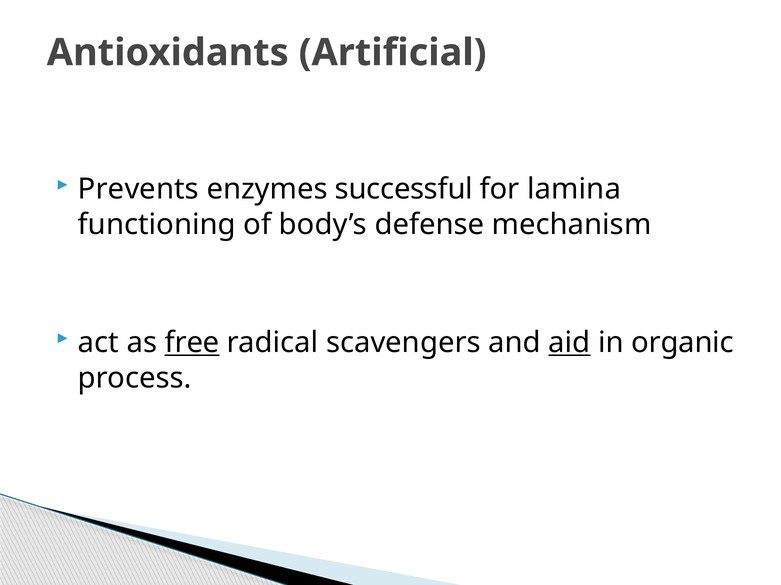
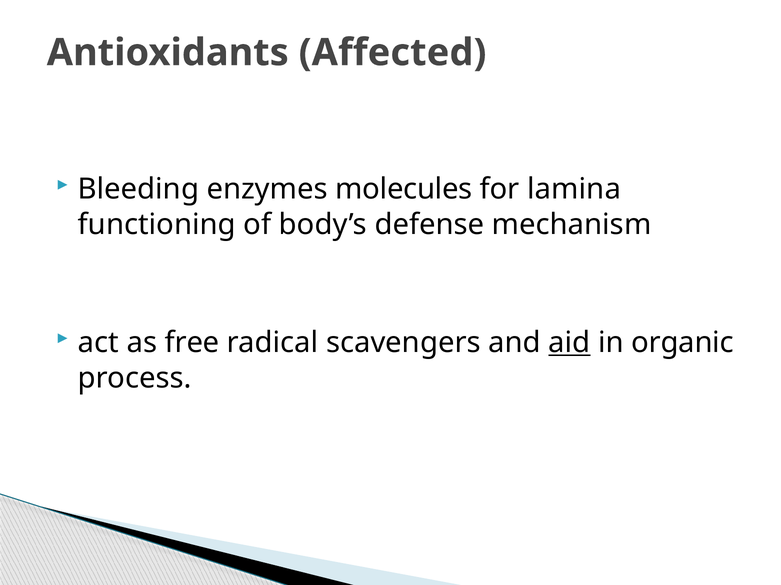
Artificial: Artificial -> Affected
Prevents: Prevents -> Bleeding
successful: successful -> molecules
free underline: present -> none
